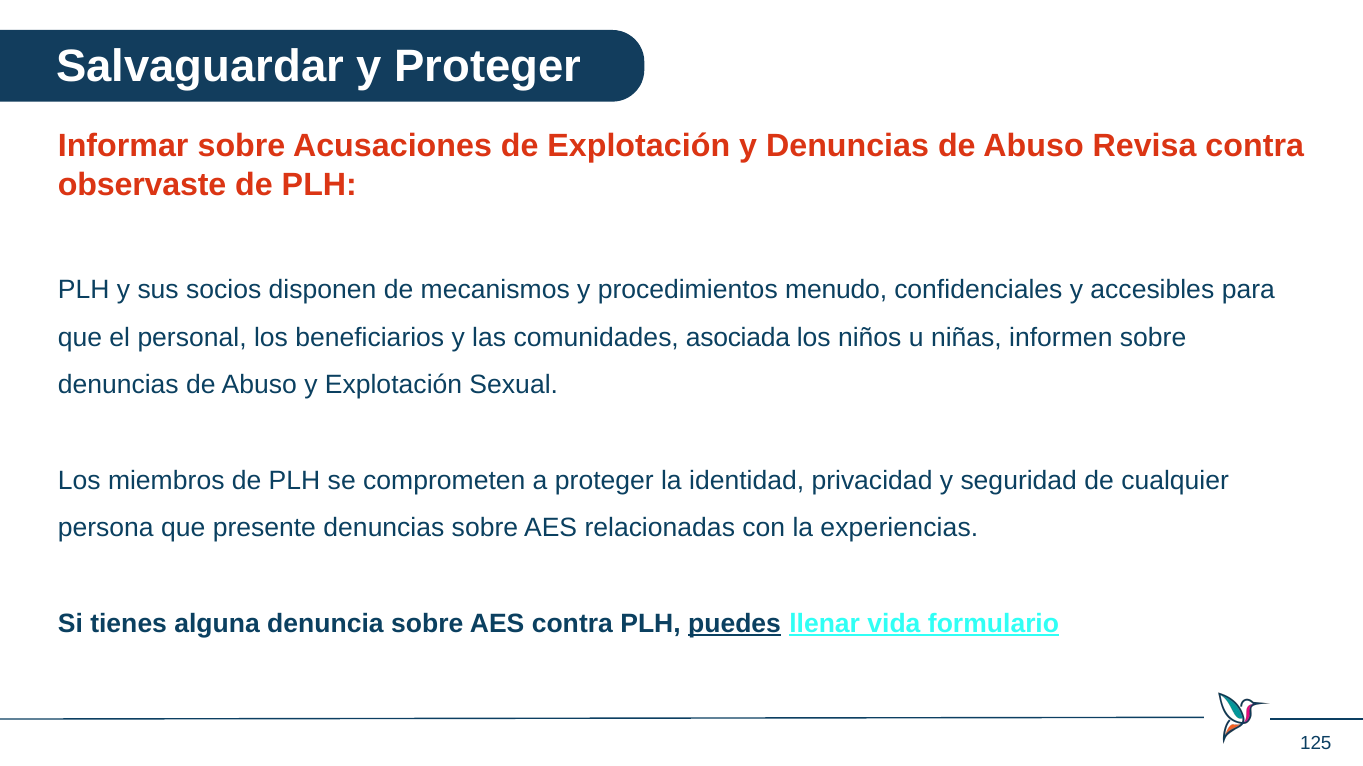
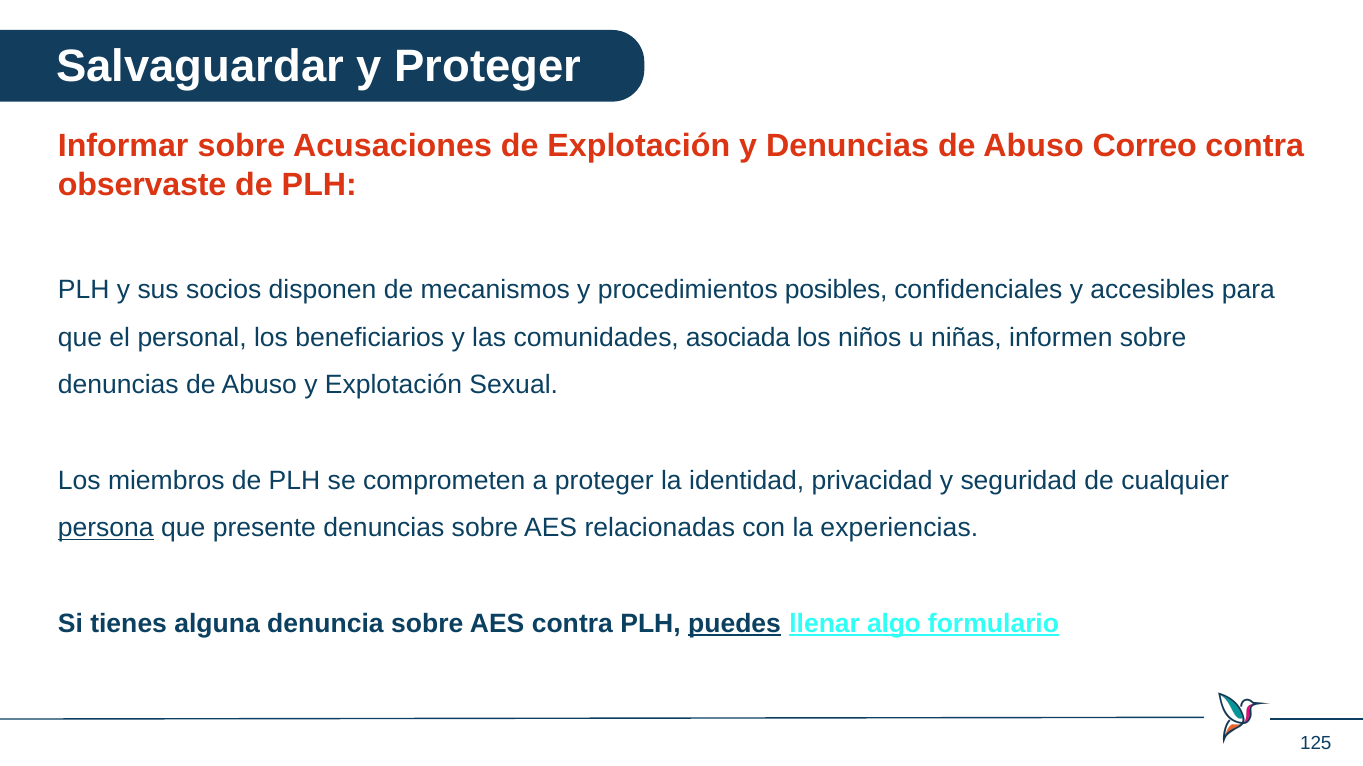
Revisa: Revisa -> Correo
menudo: menudo -> posibles
persona underline: none -> present
vida: vida -> algo
